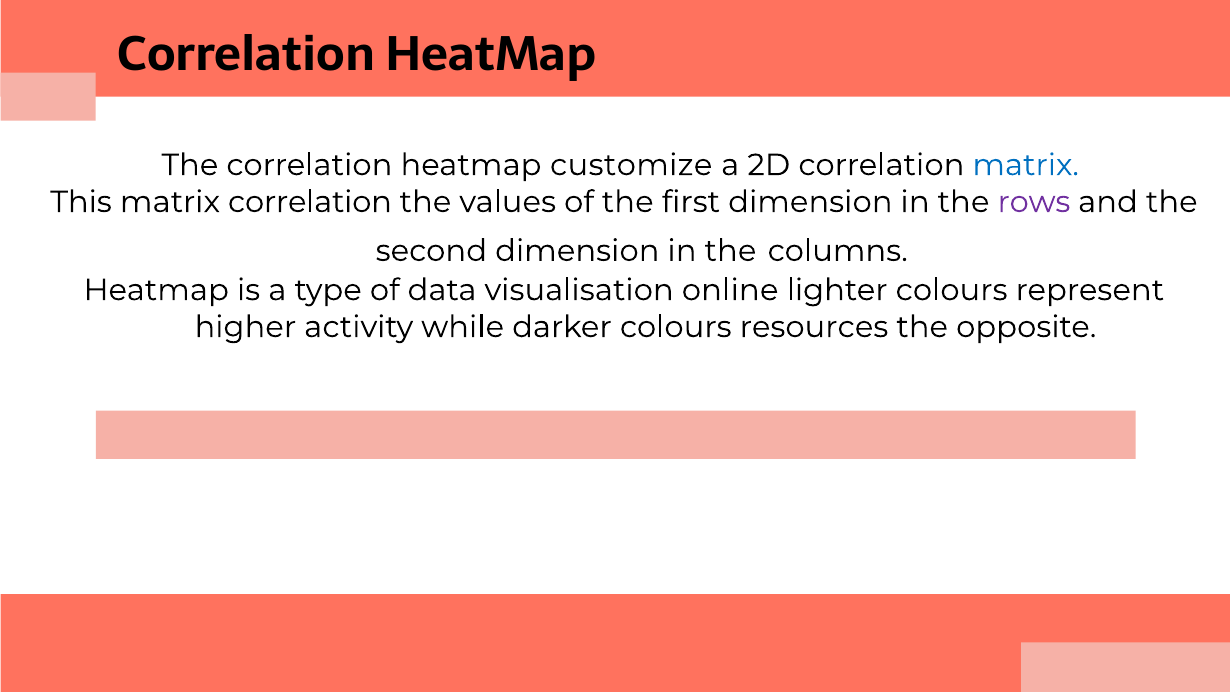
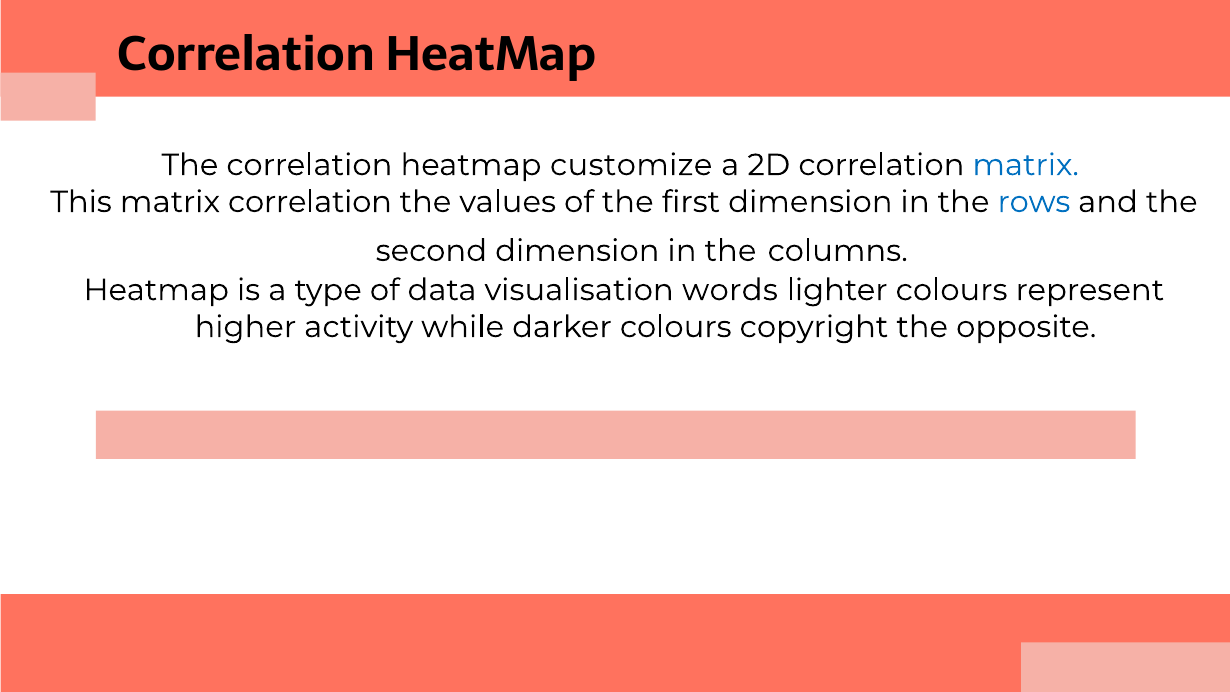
rows colour: purple -> blue
online: online -> words
resources: resources -> copyright
